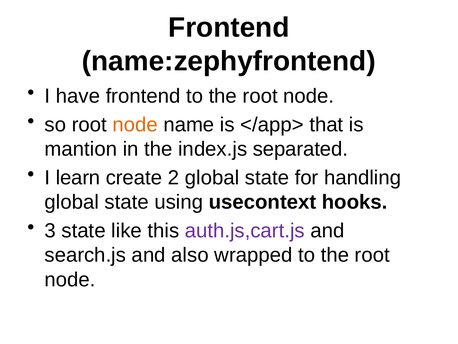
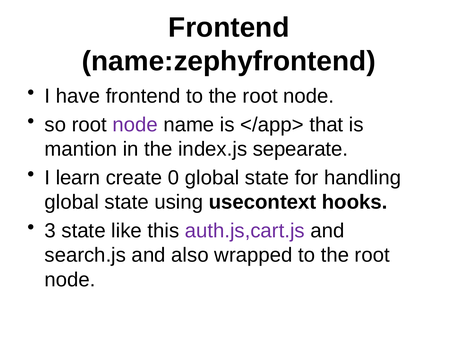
node at (135, 125) colour: orange -> purple
separated: separated -> sepearate
2: 2 -> 0
